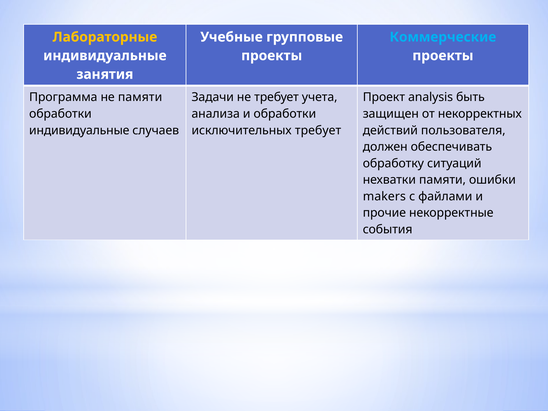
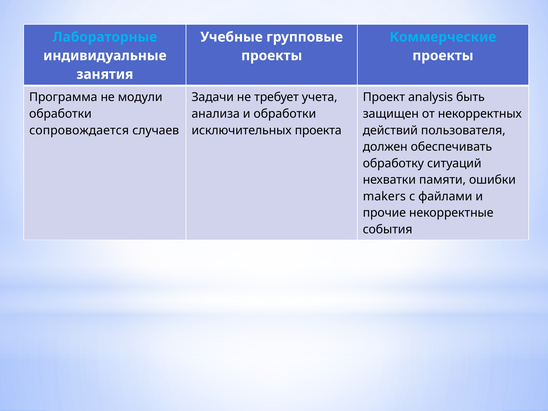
Лабораторные colour: yellow -> light blue
не памяти: памяти -> модули
индивидуальные at (79, 130): индивидуальные -> сопровождается
исключительных требует: требует -> проекта
